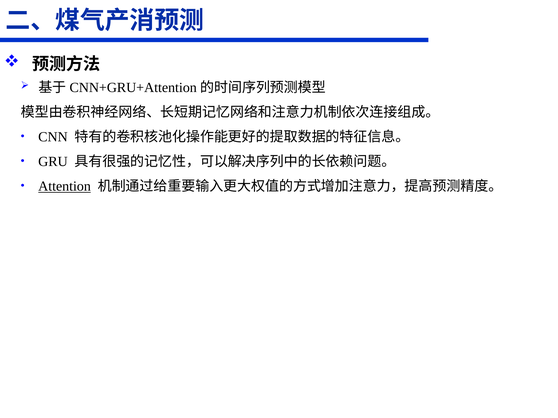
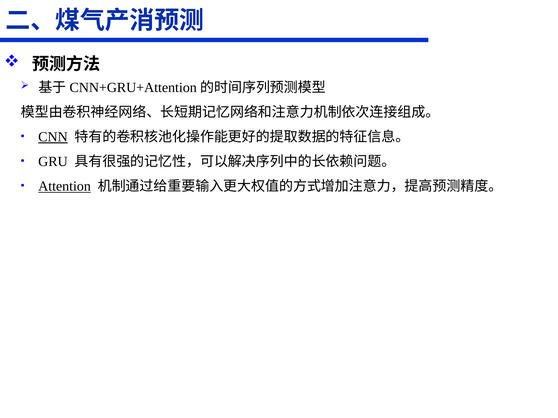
CNN underline: none -> present
